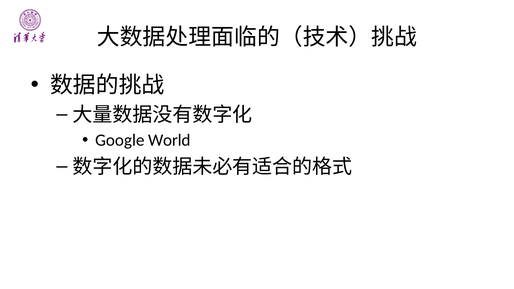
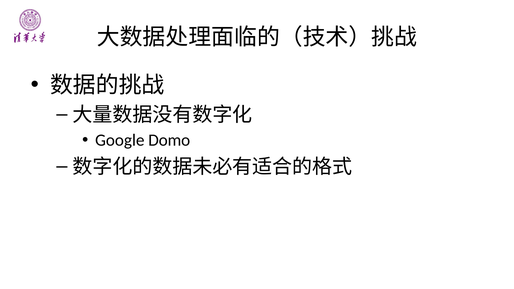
World: World -> Domo
